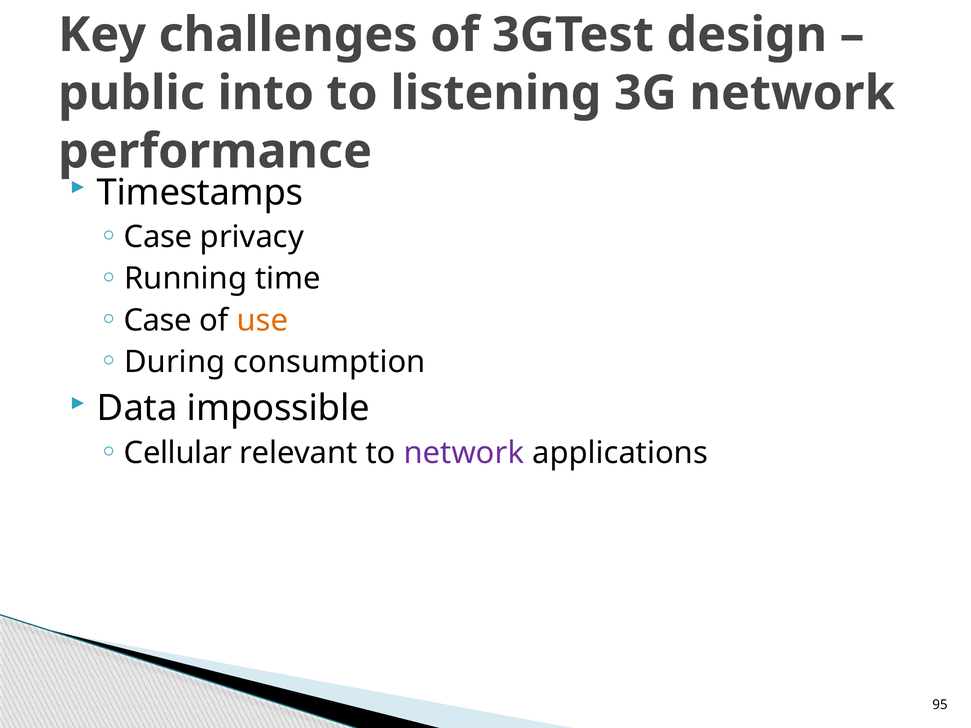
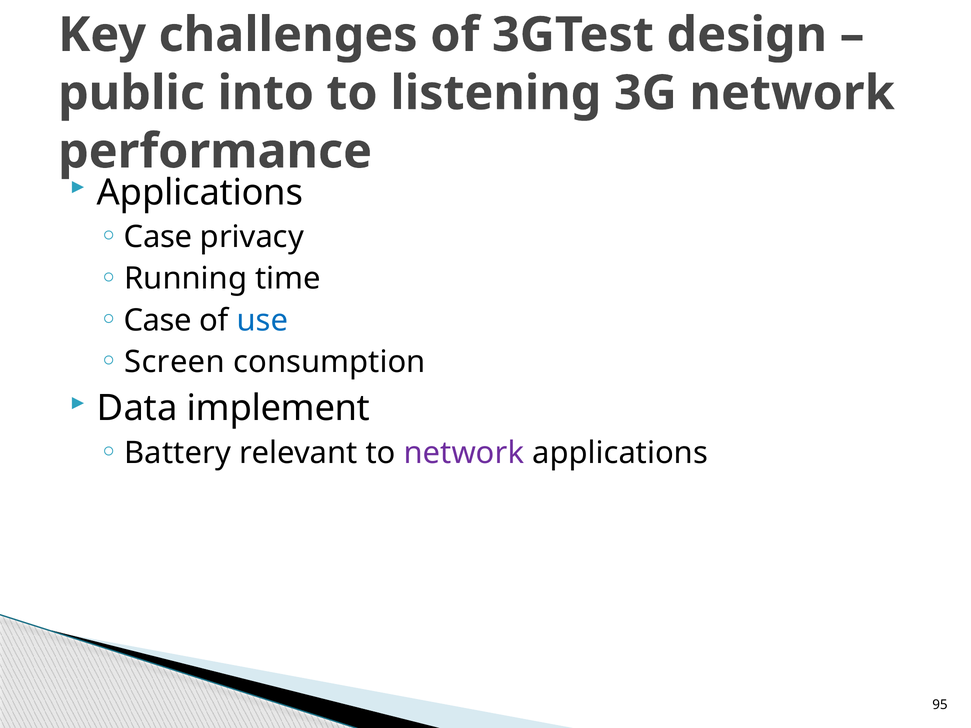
Timestamps at (200, 193): Timestamps -> Applications
use colour: orange -> blue
During: During -> Screen
impossible: impossible -> implement
Cellular: Cellular -> Battery
